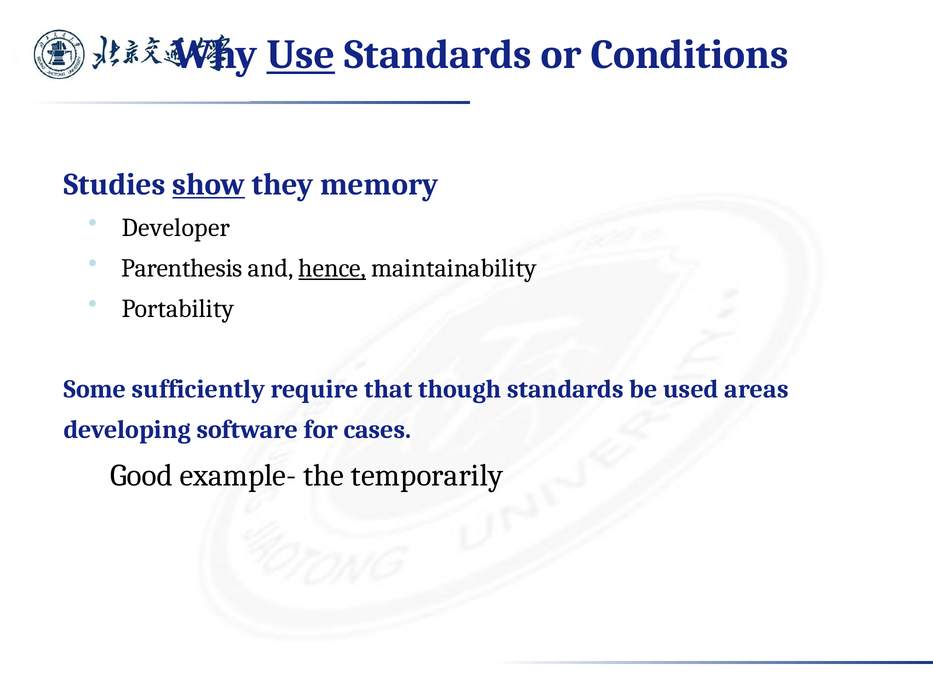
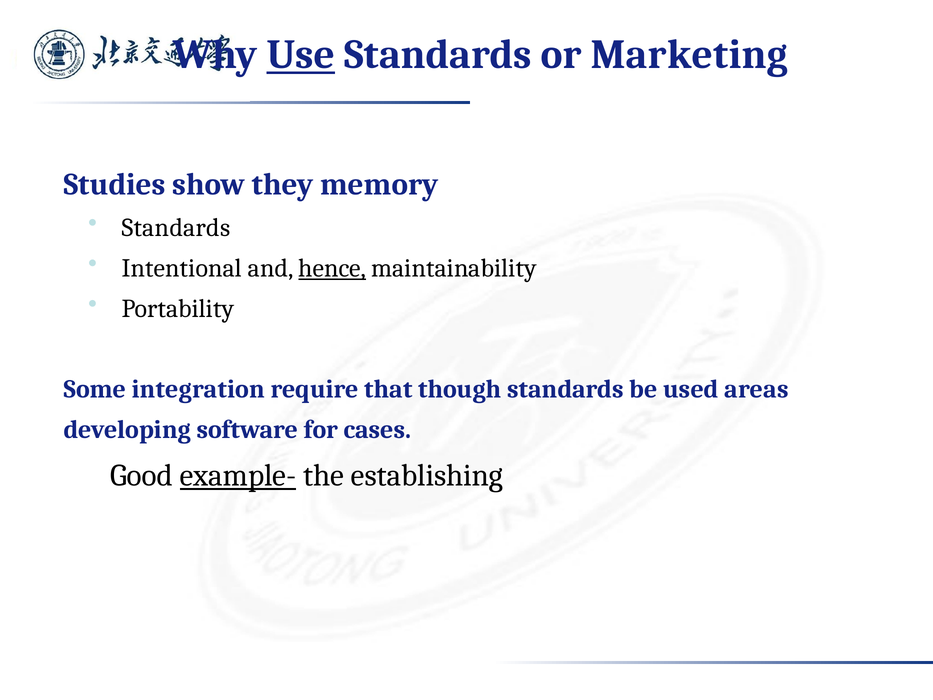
Conditions: Conditions -> Marketing
show underline: present -> none
Developer at (176, 227): Developer -> Standards
Parenthesis: Parenthesis -> Intentional
sufficiently: sufficiently -> integration
example- underline: none -> present
temporarily: temporarily -> establishing
